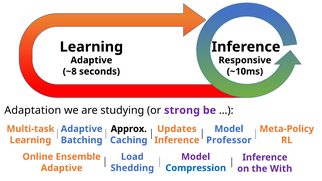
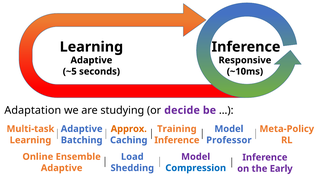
~8: ~8 -> ~5
strong: strong -> decide
Approx colour: black -> orange
Updates: Updates -> Training
With: With -> Early
